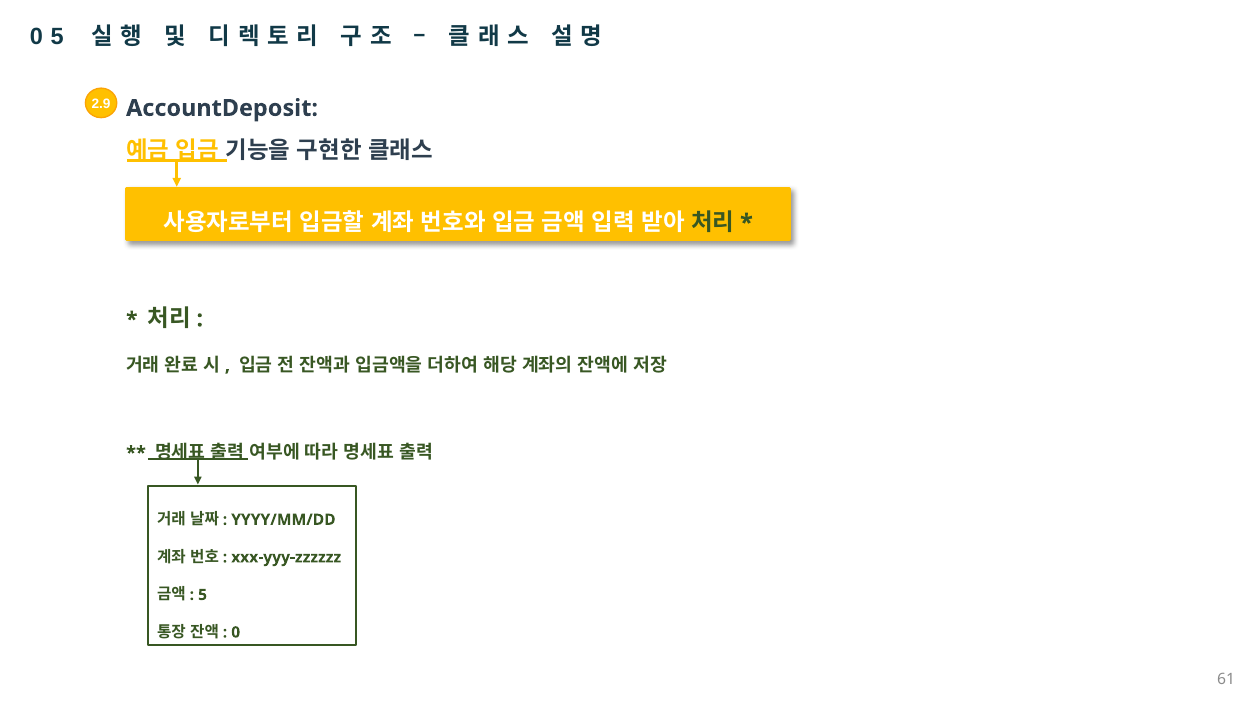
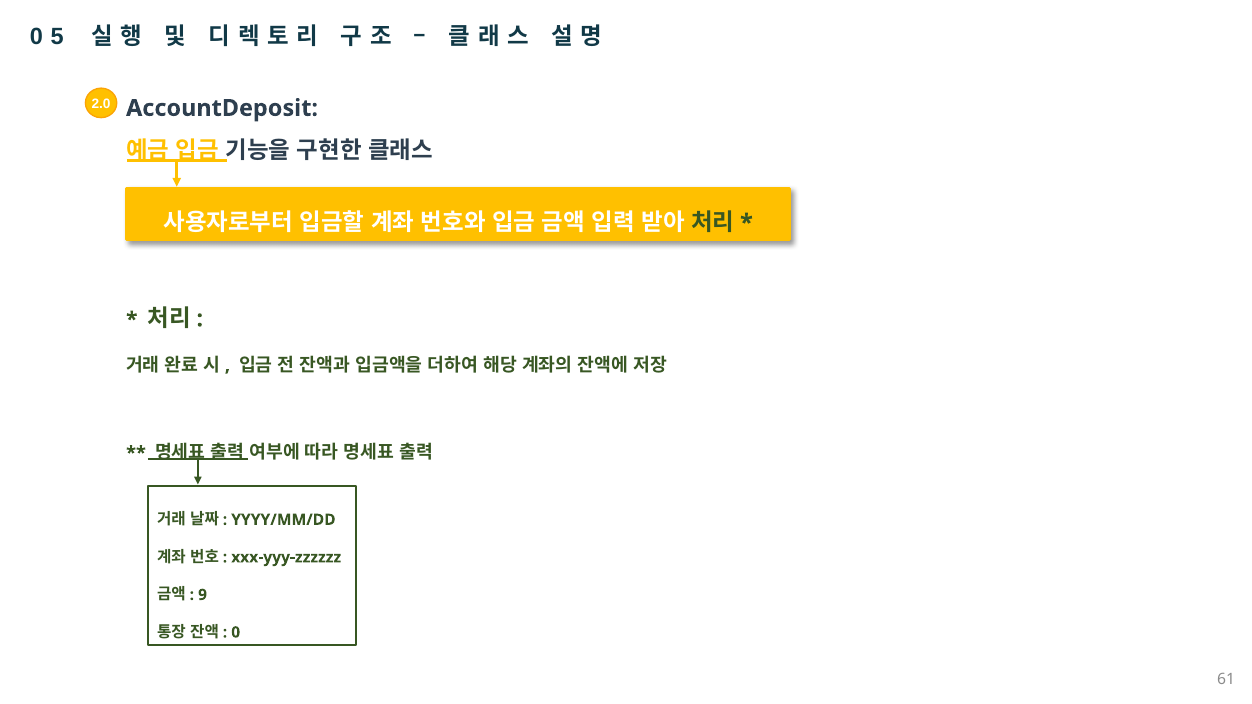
2.9: 2.9 -> 2.0
5 at (203, 595): 5 -> 9
